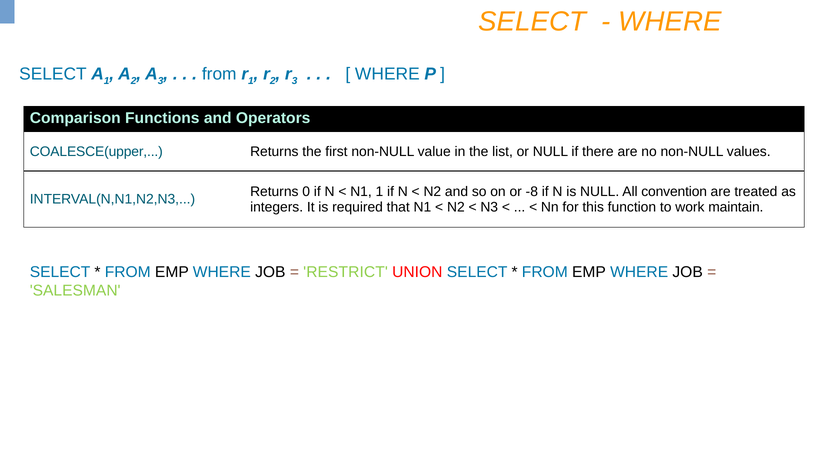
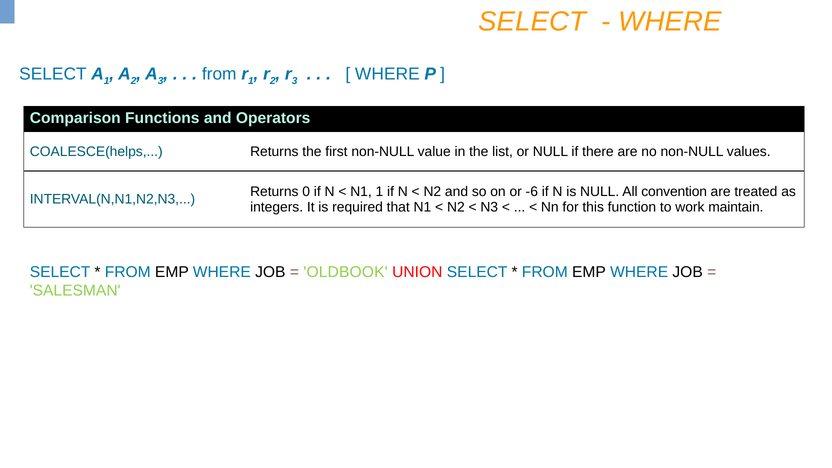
COALESCE(upper: COALESCE(upper -> COALESCE(helps
-8: -8 -> -6
RESTRICT: RESTRICT -> OLDBOOK
